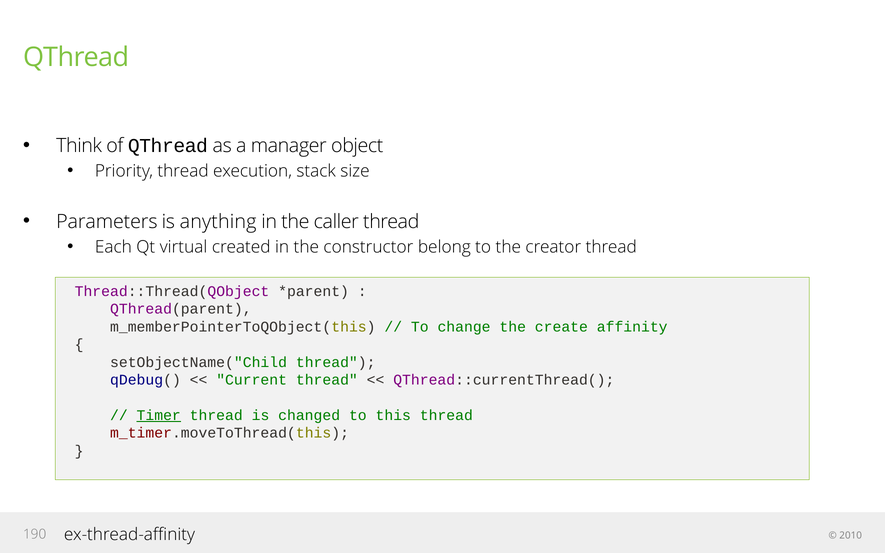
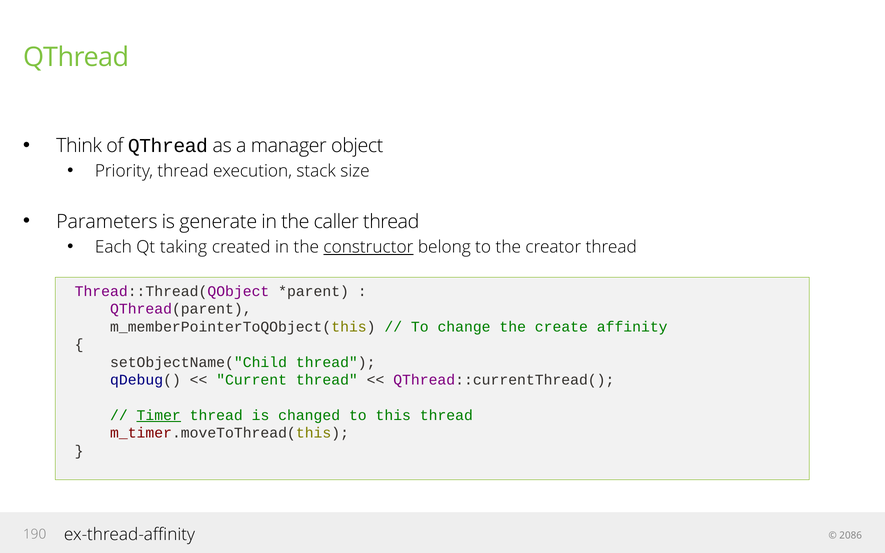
anything: anything -> generate
virtual: virtual -> taking
constructor underline: none -> present
2010: 2010 -> 2086
